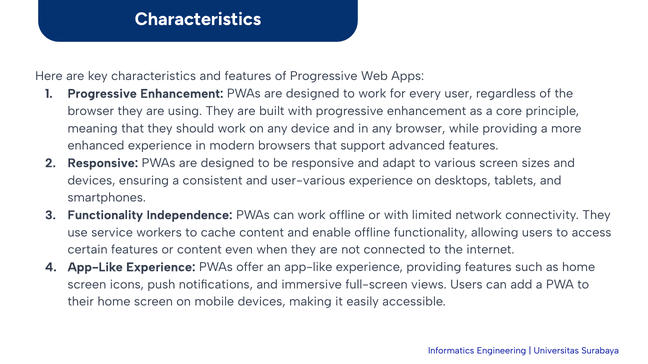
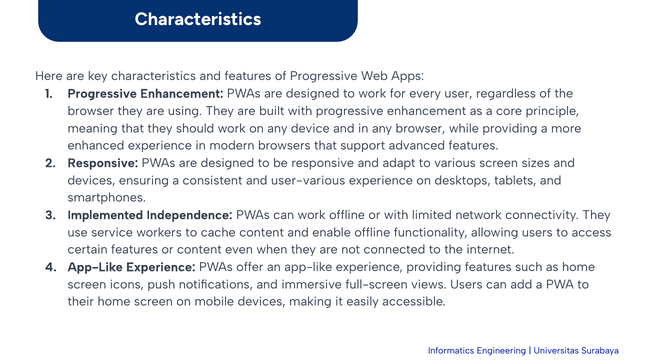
Functionality at (105, 215): Functionality -> Implemented
